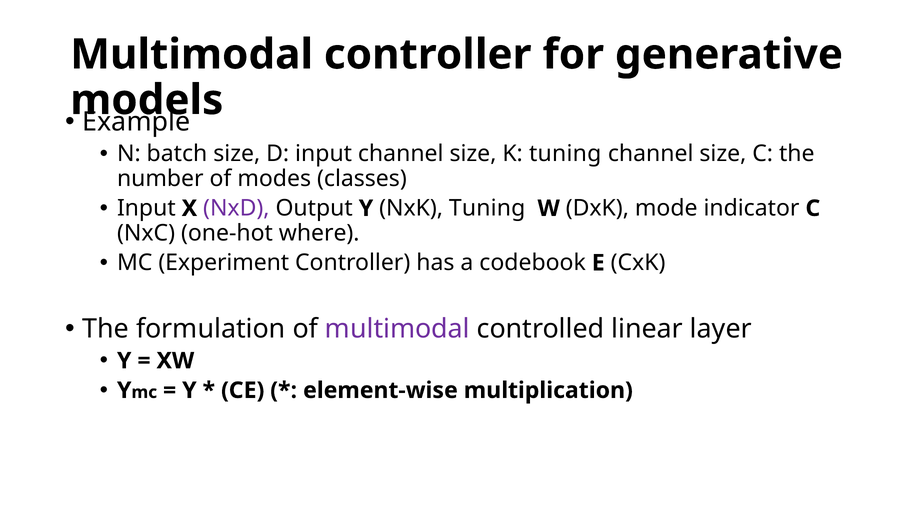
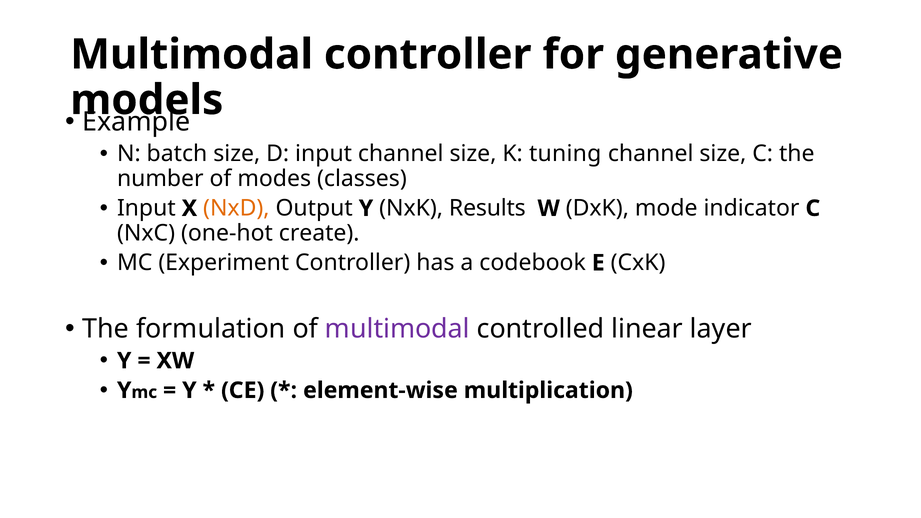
NxD colour: purple -> orange
NxK Tuning: Tuning -> Results
where: where -> create
